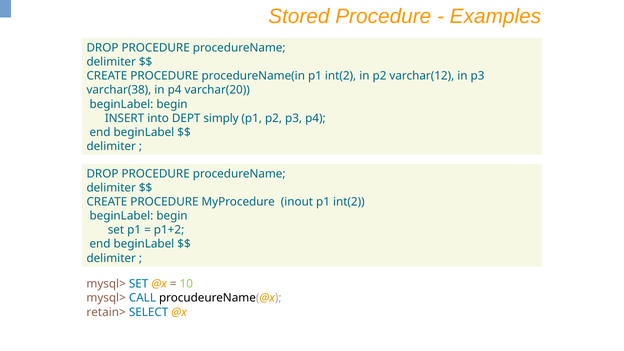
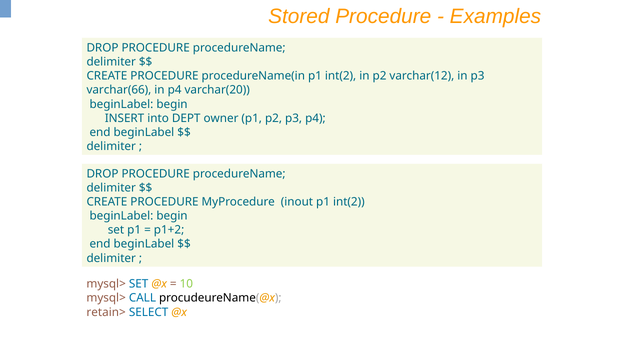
varchar(38: varchar(38 -> varchar(66
simply: simply -> owner
